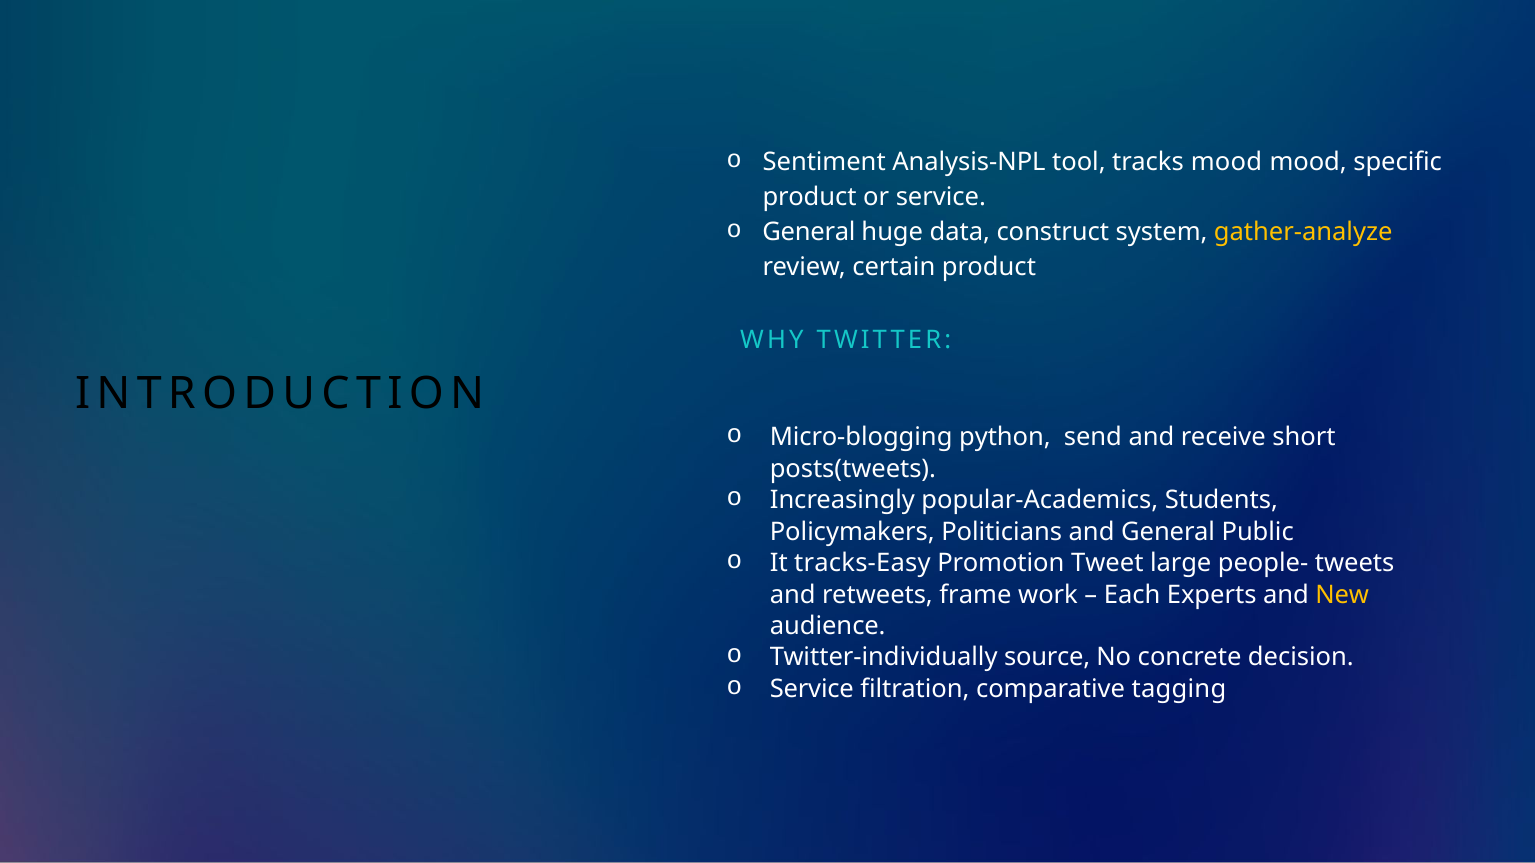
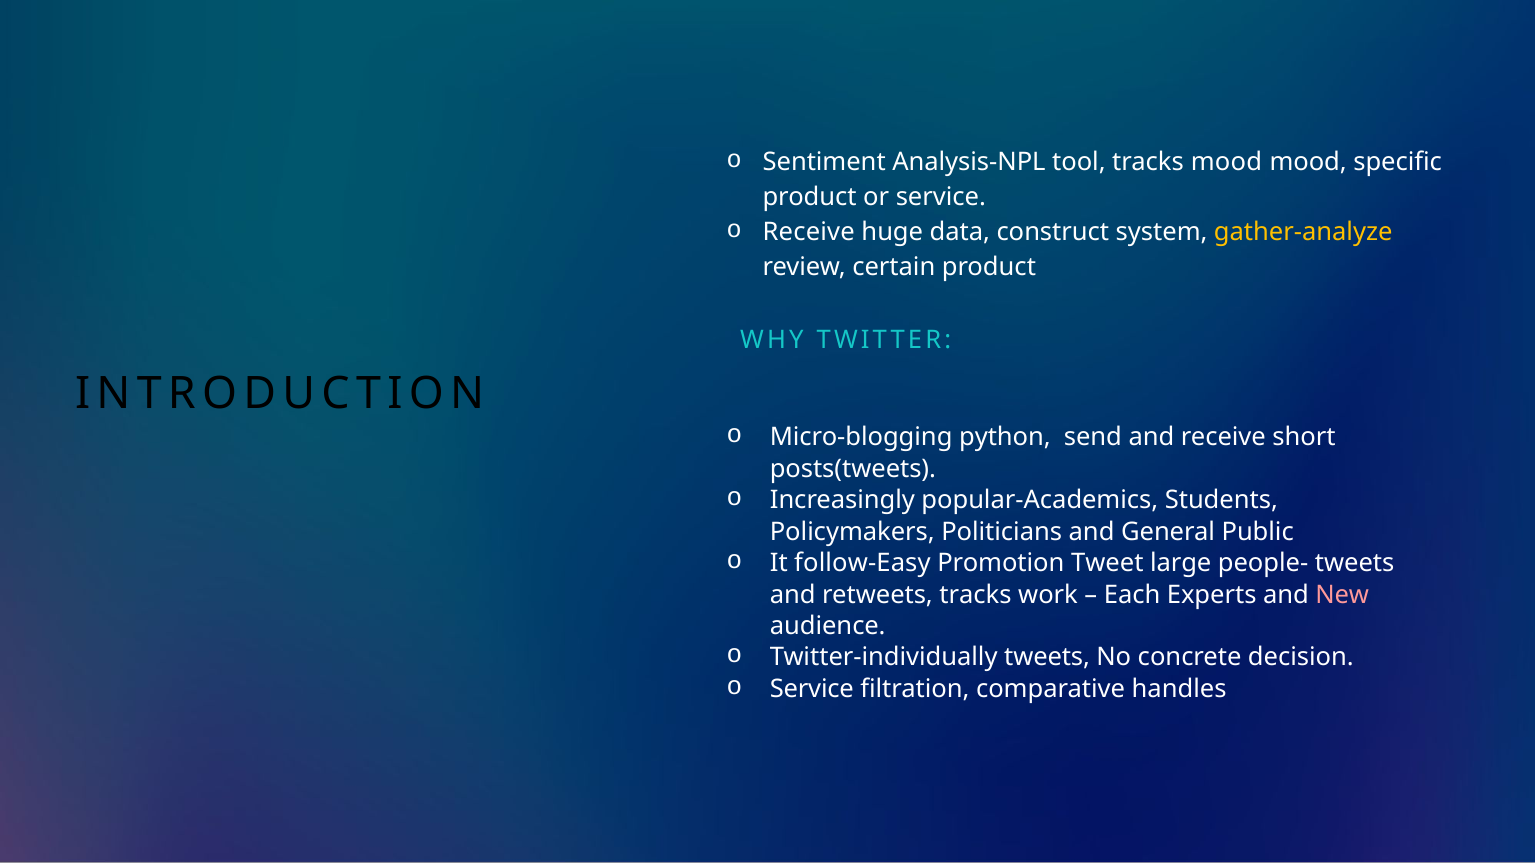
General at (809, 233): General -> Receive
tracks-Easy: tracks-Easy -> follow-Easy
retweets frame: frame -> tracks
New colour: yellow -> pink
Twitter-individually source: source -> tweets
tagging: tagging -> handles
